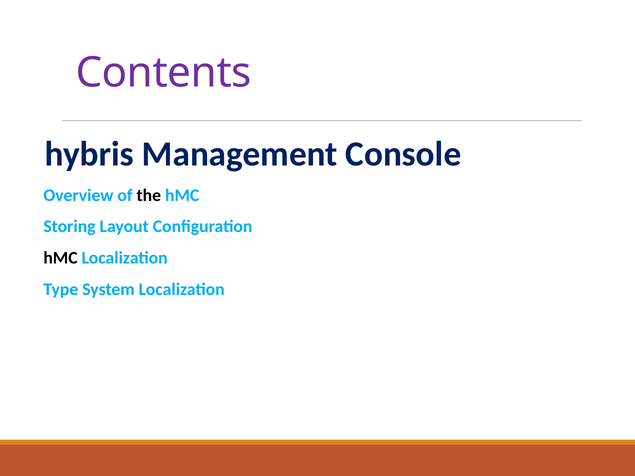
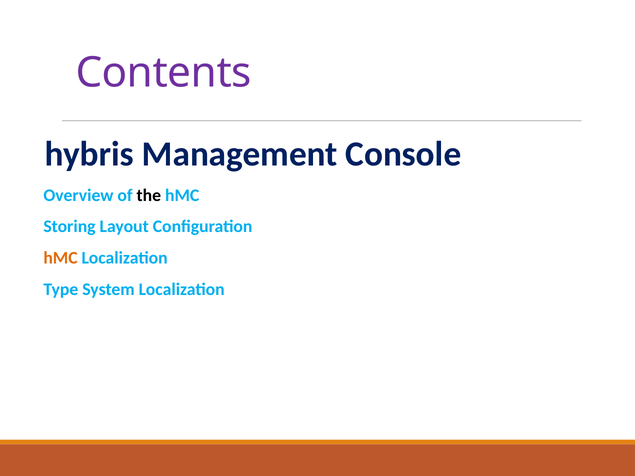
hMC at (61, 258) colour: black -> orange
